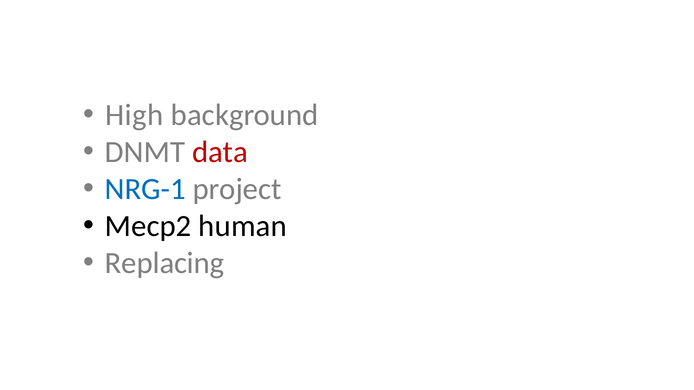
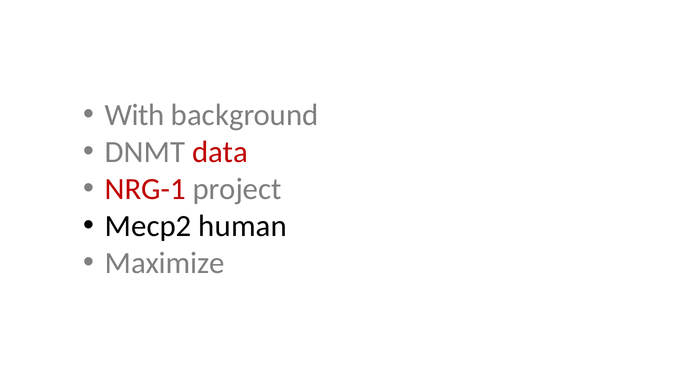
High: High -> With
NRG-1 colour: blue -> red
Replacing: Replacing -> Maximize
